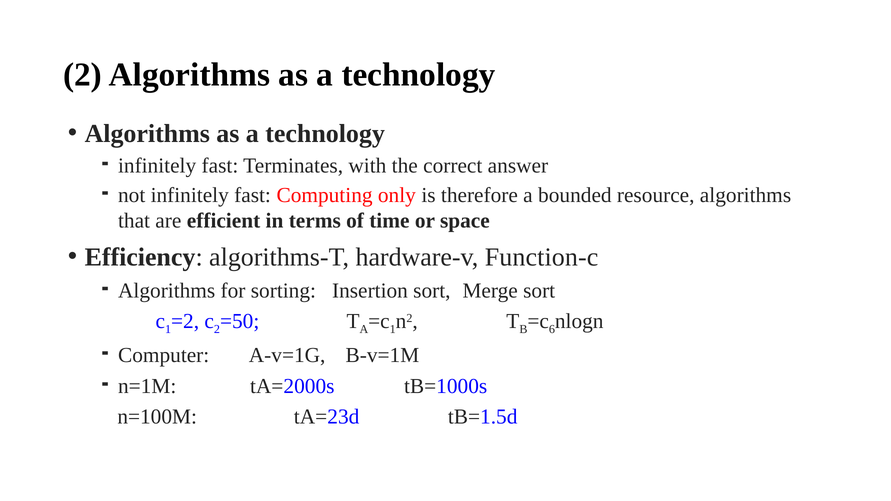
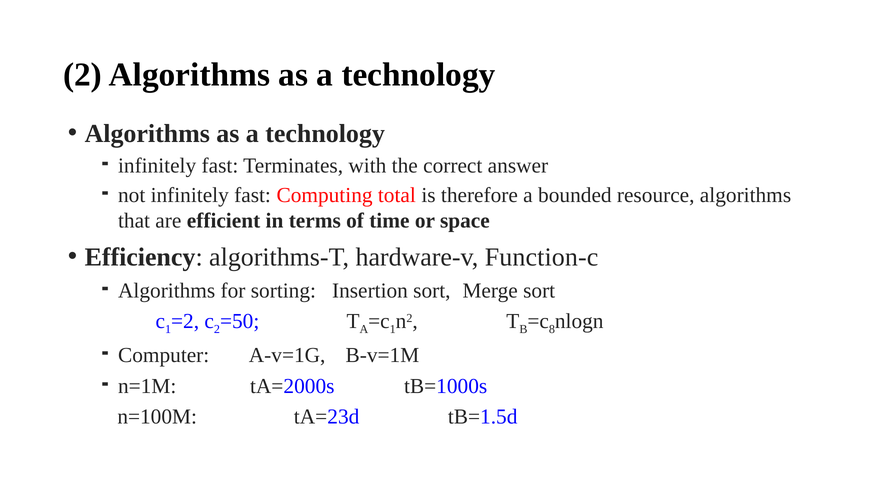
only: only -> total
6: 6 -> 8
